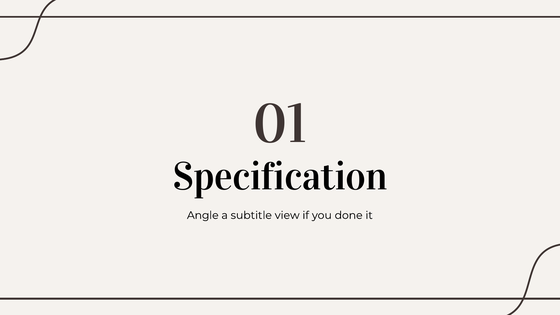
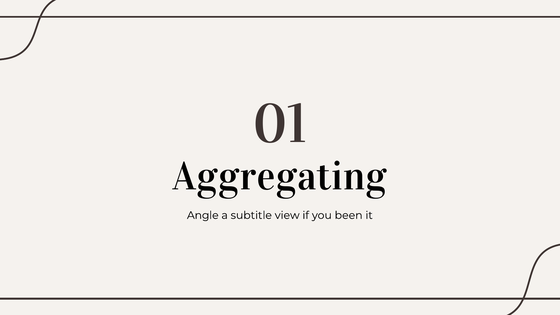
Specification: Specification -> Aggregating
done: done -> been
